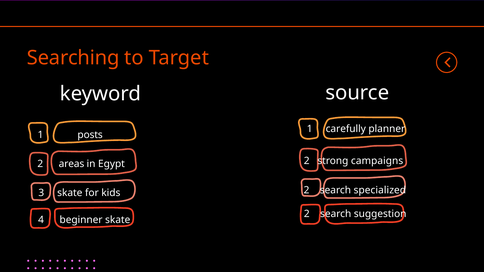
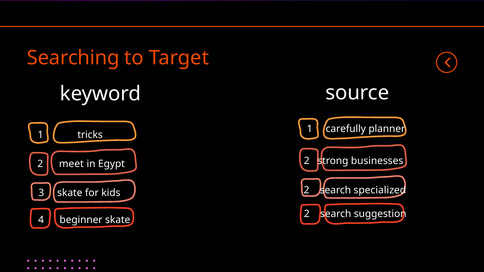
posts: posts -> tricks
campaigns: campaigns -> businesses
areas: areas -> meet
